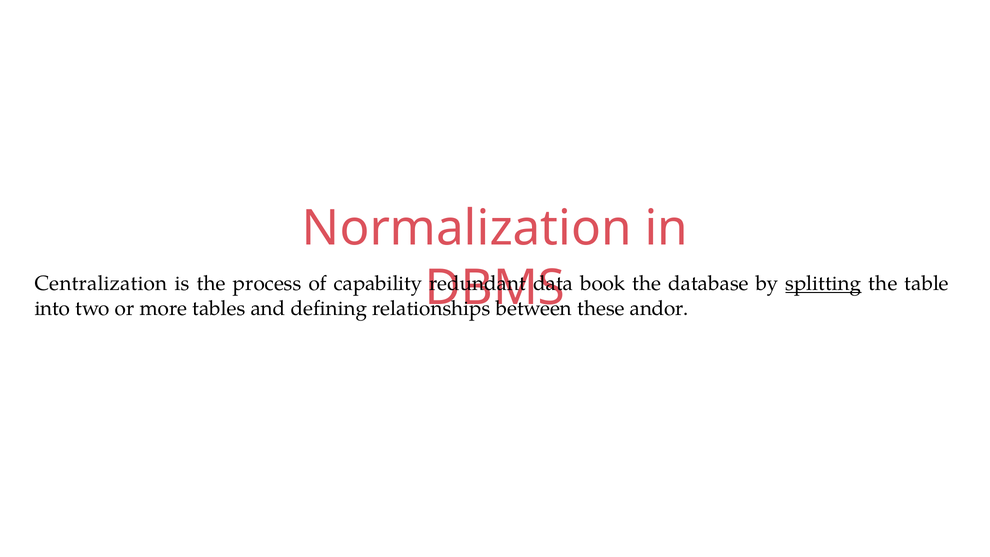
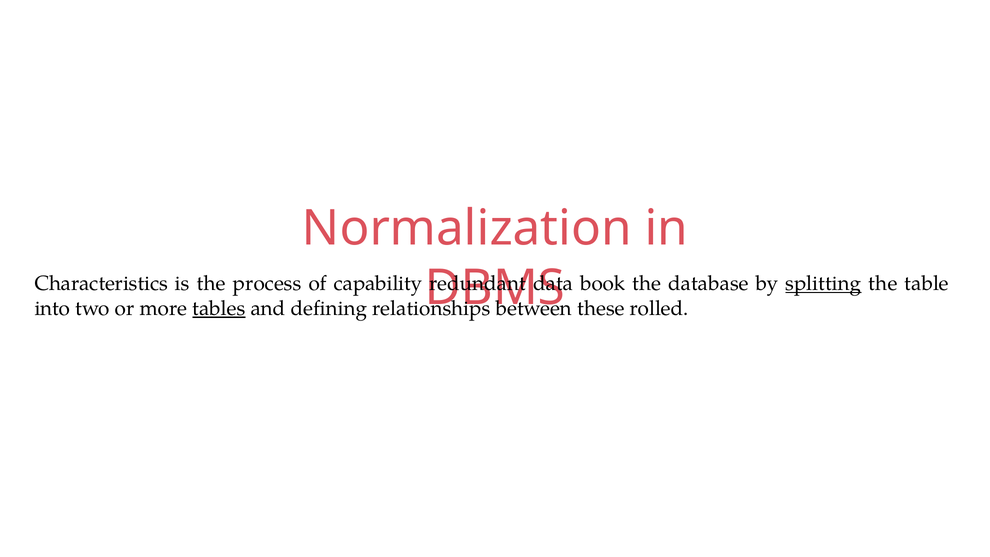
Centralization: Centralization -> Characteristics
tables underline: none -> present
andor: andor -> rolled
